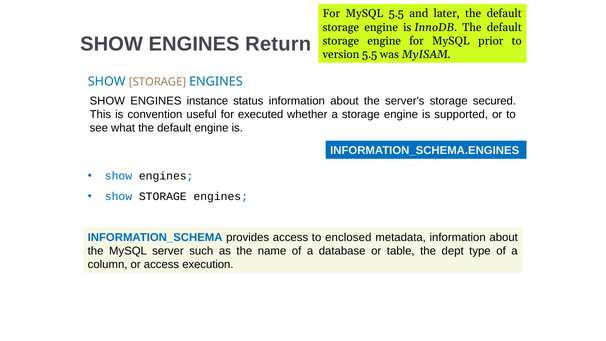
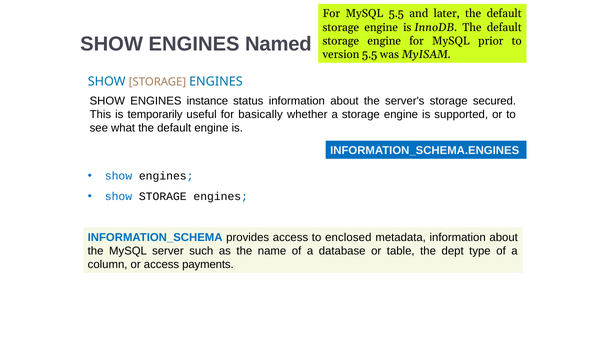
Return: Return -> Named
convention: convention -> temporarily
executed: executed -> basically
execution: execution -> payments
